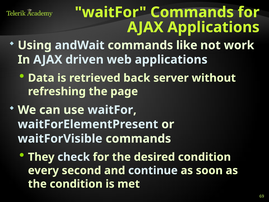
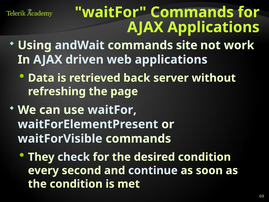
like: like -> site
